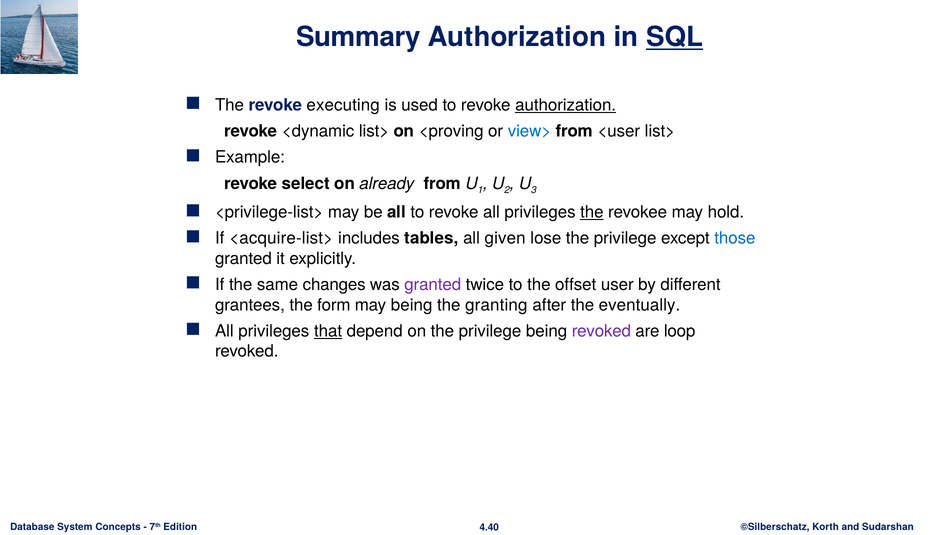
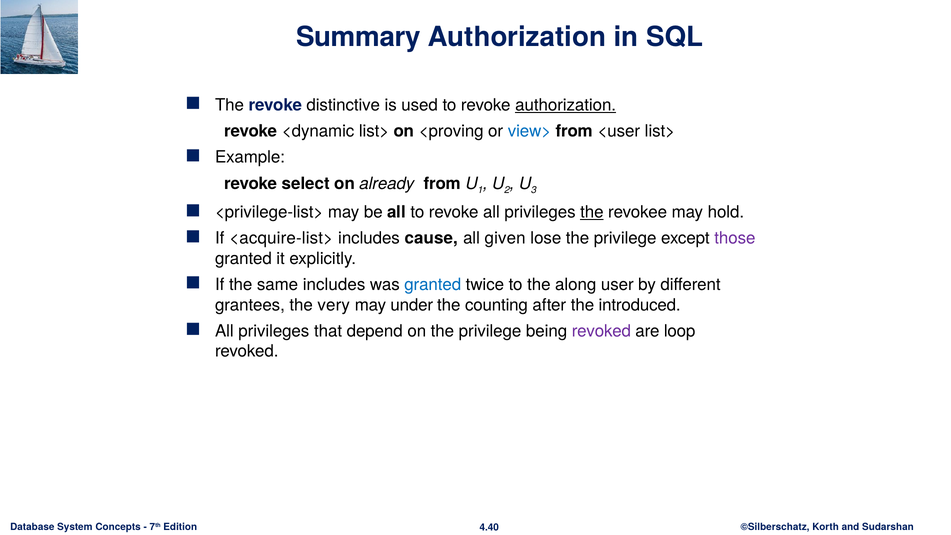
SQL underline: present -> none
executing: executing -> distinctive
tables: tables -> cause
those colour: blue -> purple
same changes: changes -> includes
granted at (433, 285) colour: purple -> blue
offset: offset -> along
form: form -> very
may being: being -> under
granting: granting -> counting
eventually: eventually -> introduced
that underline: present -> none
